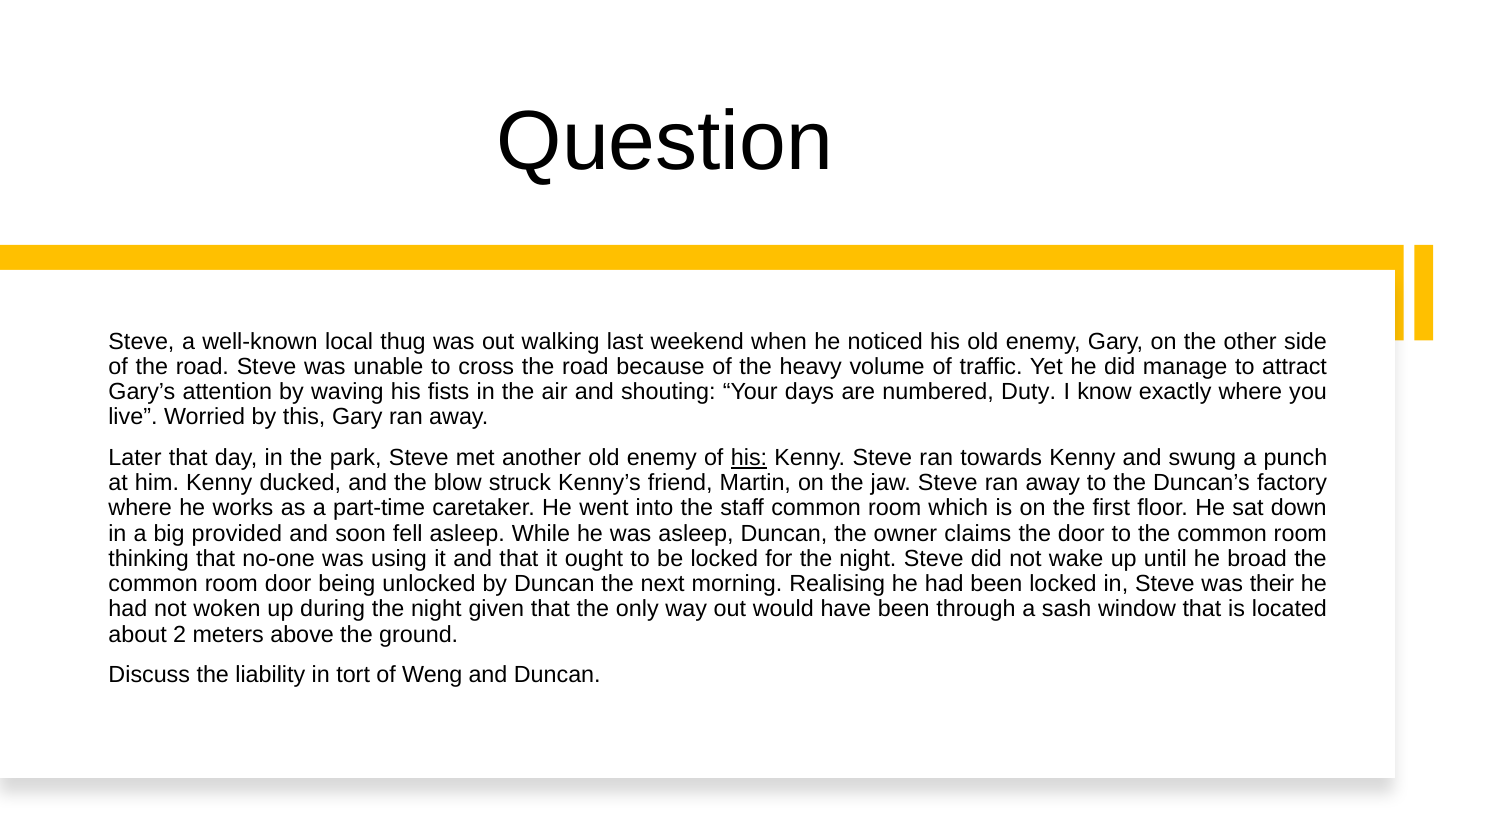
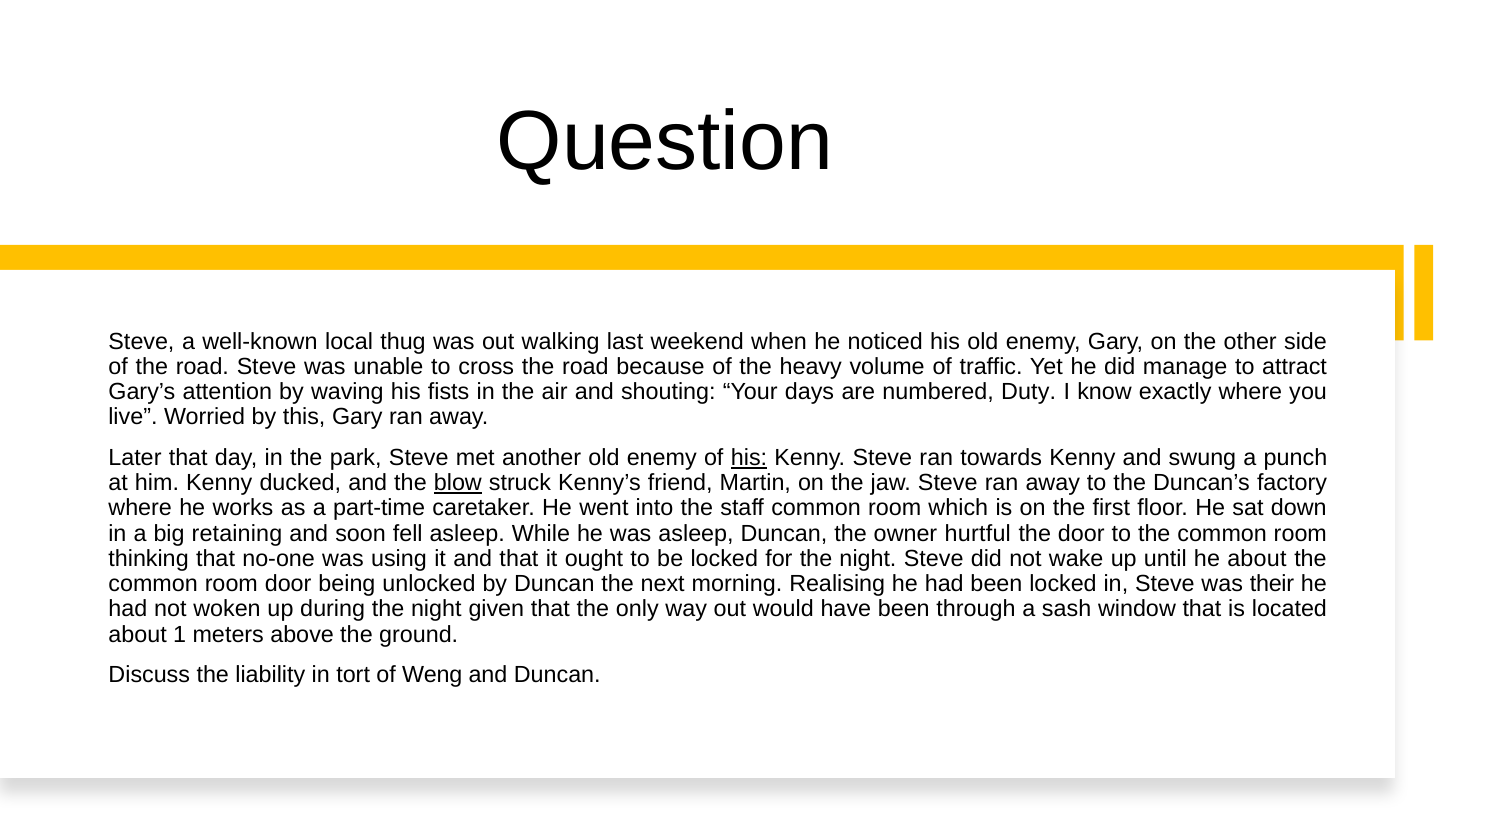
blow underline: none -> present
provided: provided -> retaining
claims: claims -> hurtful
he broad: broad -> about
2: 2 -> 1
